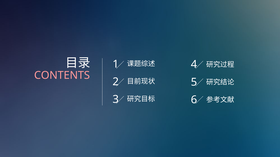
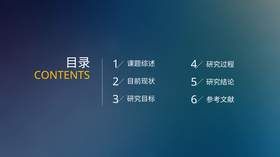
CONTENTS colour: pink -> yellow
